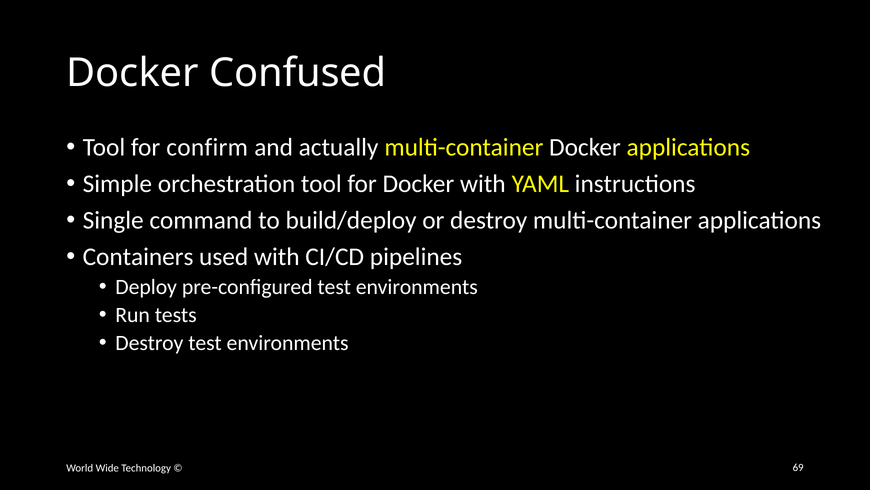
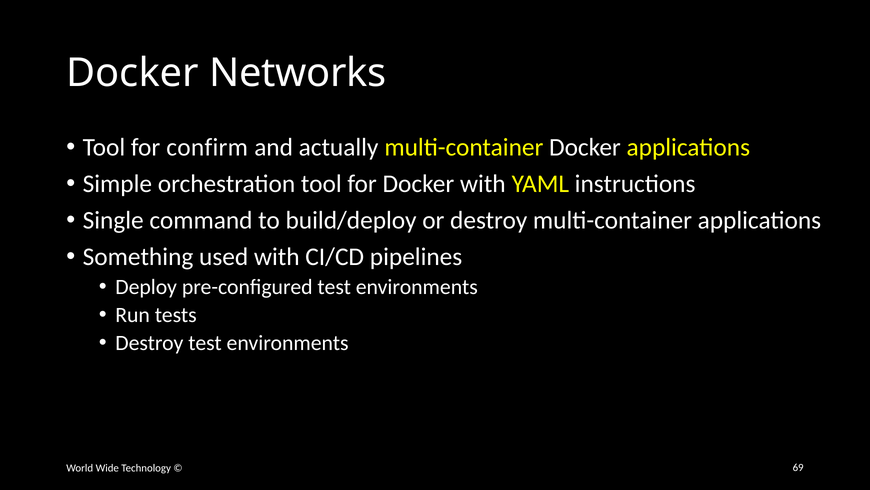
Confused: Confused -> Networks
Containers: Containers -> Something
